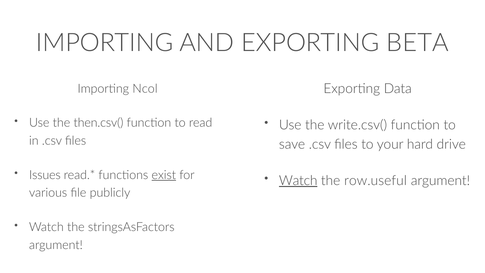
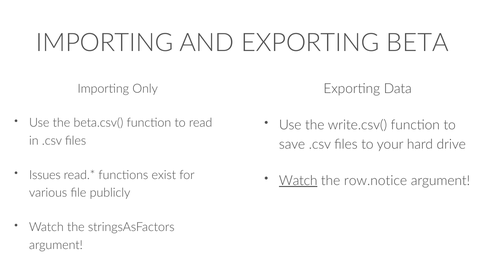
Ncol: Ncol -> Only
then.csv(: then.csv( -> beta.csv(
exist underline: present -> none
row.useful: row.useful -> row.notice
